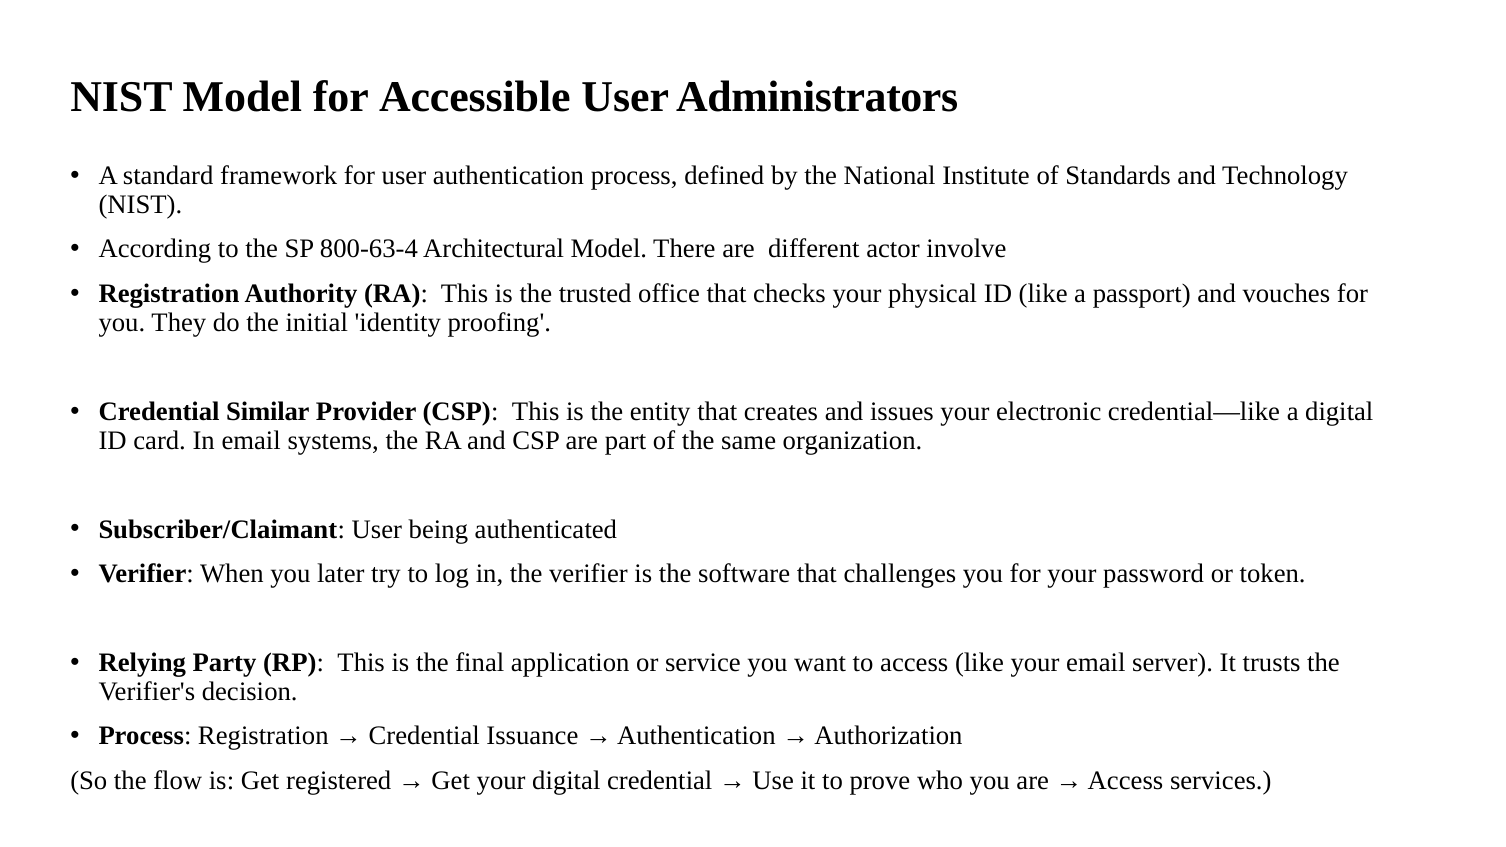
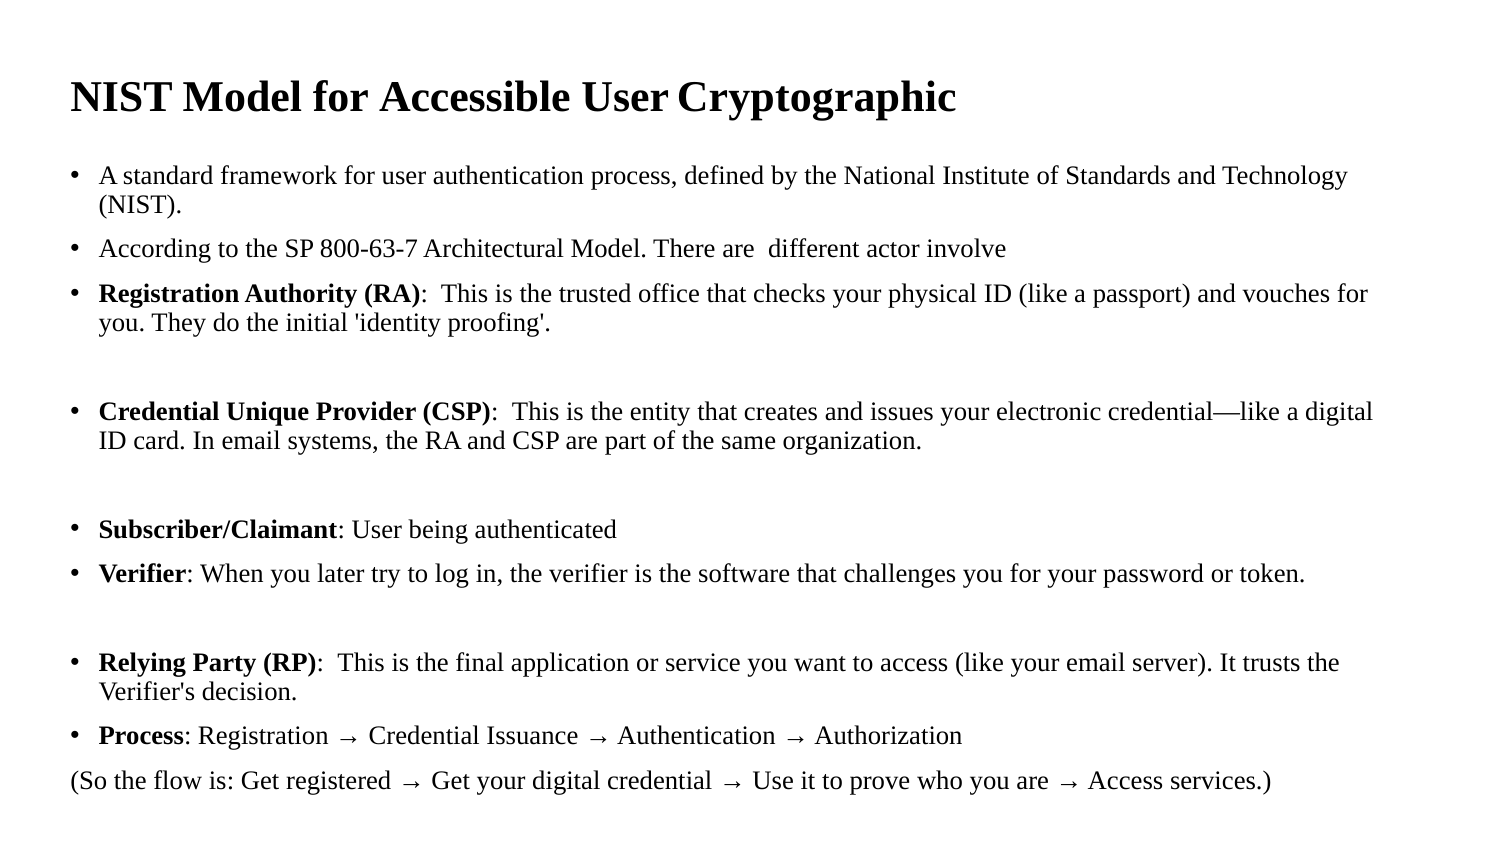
Administrators: Administrators -> Cryptographic
800-63-4: 800-63-4 -> 800-63-7
Similar: Similar -> Unique
